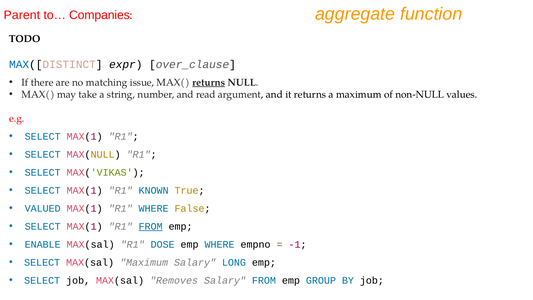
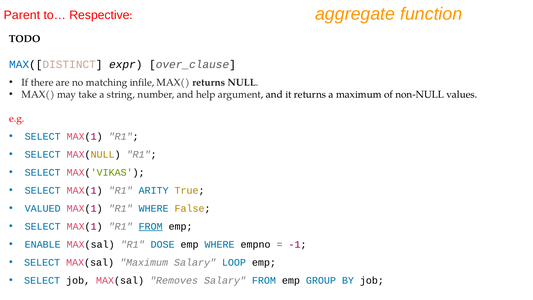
Companies: Companies -> Respective
issue: issue -> infile
returns at (209, 82) underline: present -> none
read: read -> help
KNOWN: KNOWN -> ARITY
LONG: LONG -> LOOP
